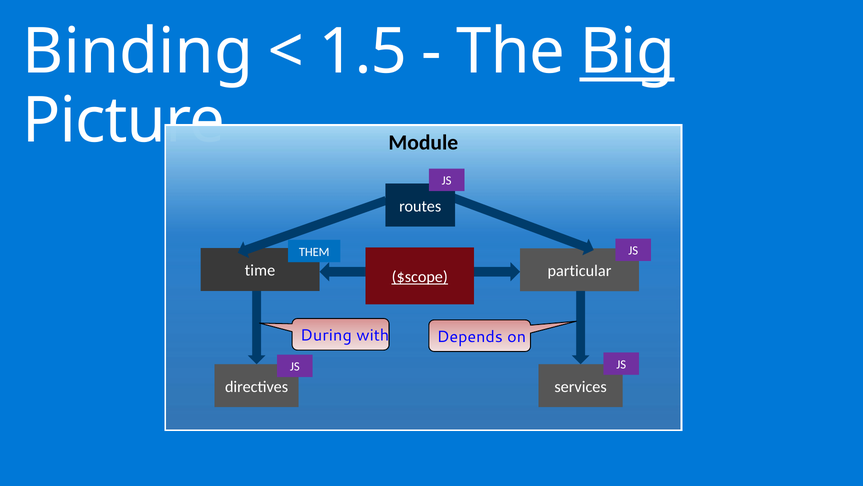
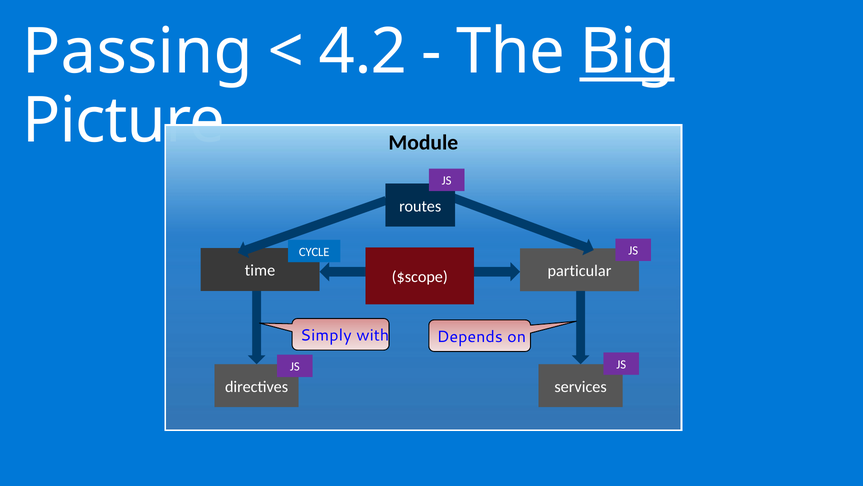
Binding: Binding -> Passing
1.5: 1.5 -> 4.2
THEM: THEM -> CYCLE
$scope underline: present -> none
During: During -> Simply
